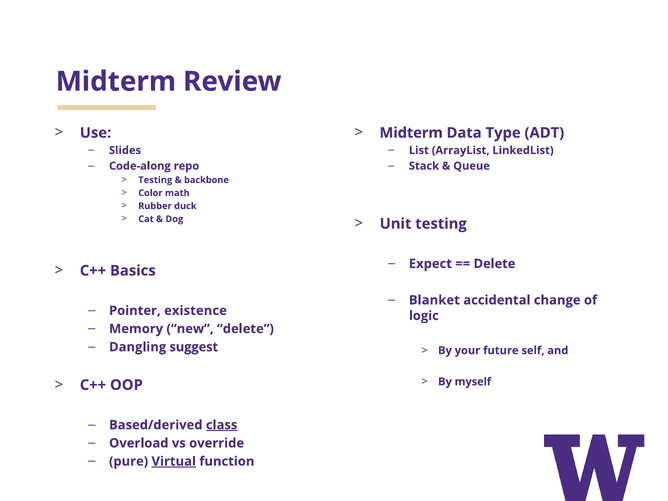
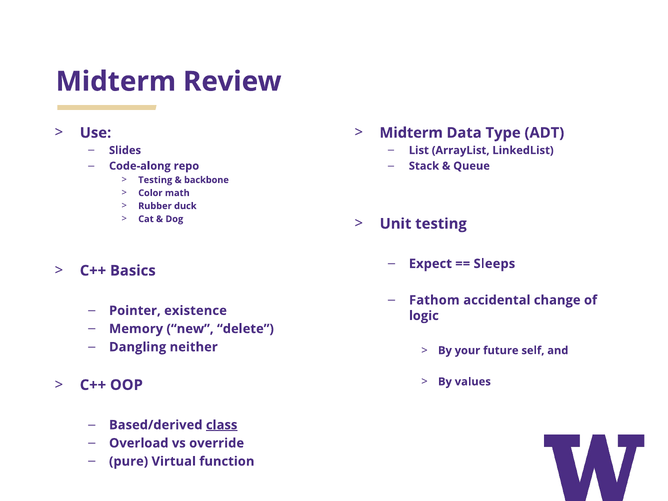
Delete at (494, 264): Delete -> Sleeps
Blanket: Blanket -> Fathom
suggest: suggest -> neither
myself: myself -> values
Virtual underline: present -> none
